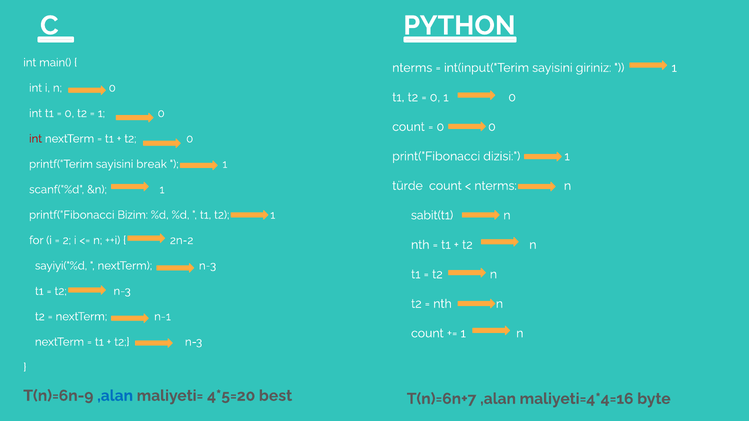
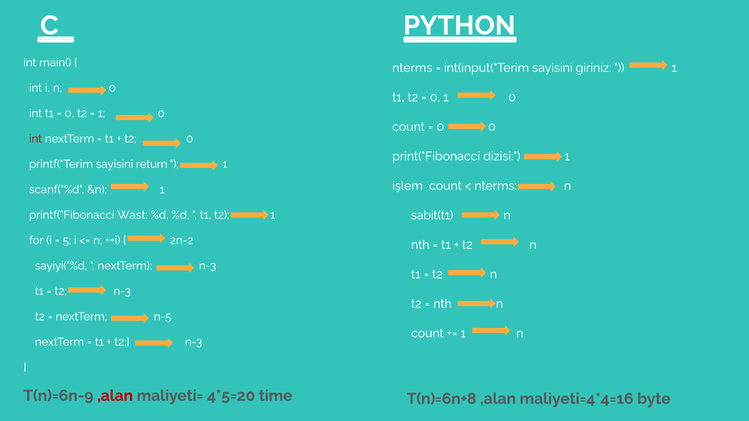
break: break -> return
türde: türde -> işlem
Bizim: Bizim -> Wast
2: 2 -> 5
n-1: n-1 -> n-5
,alan at (115, 396) colour: blue -> red
best: best -> time
T(n)=6n+7: T(n)=6n+7 -> T(n)=6n+8
